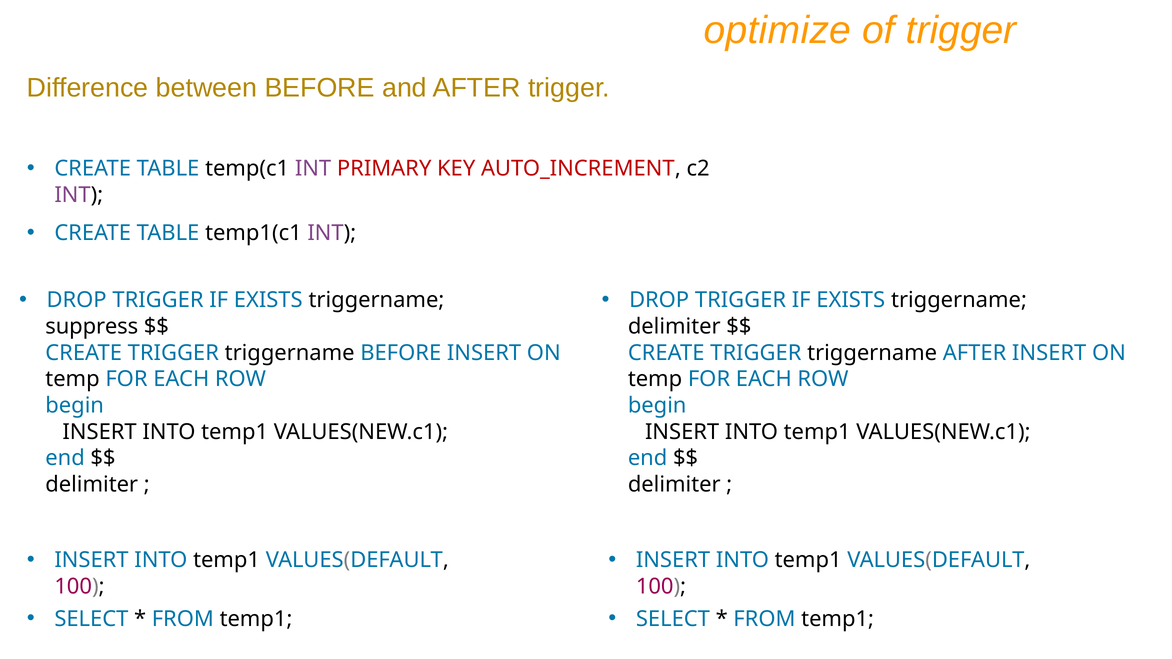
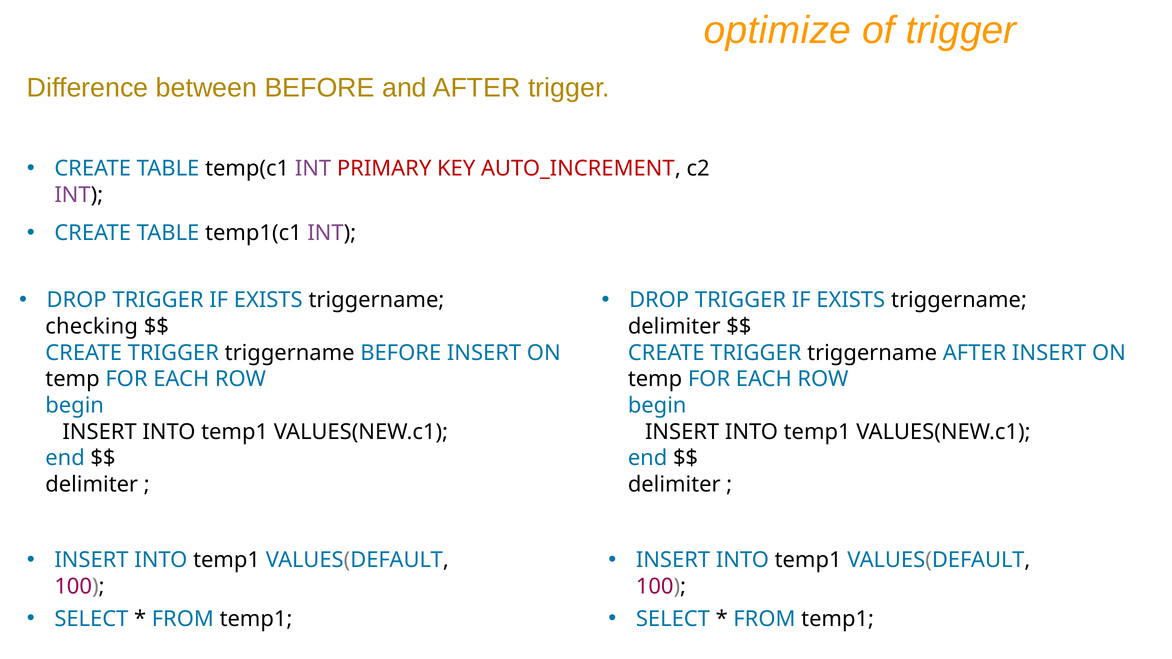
suppress: suppress -> checking
